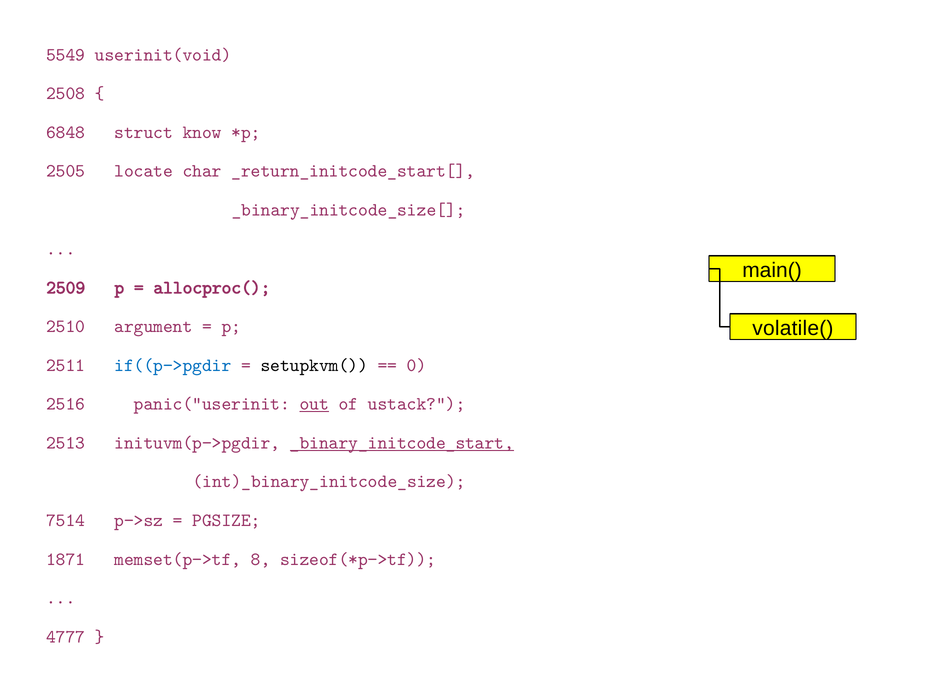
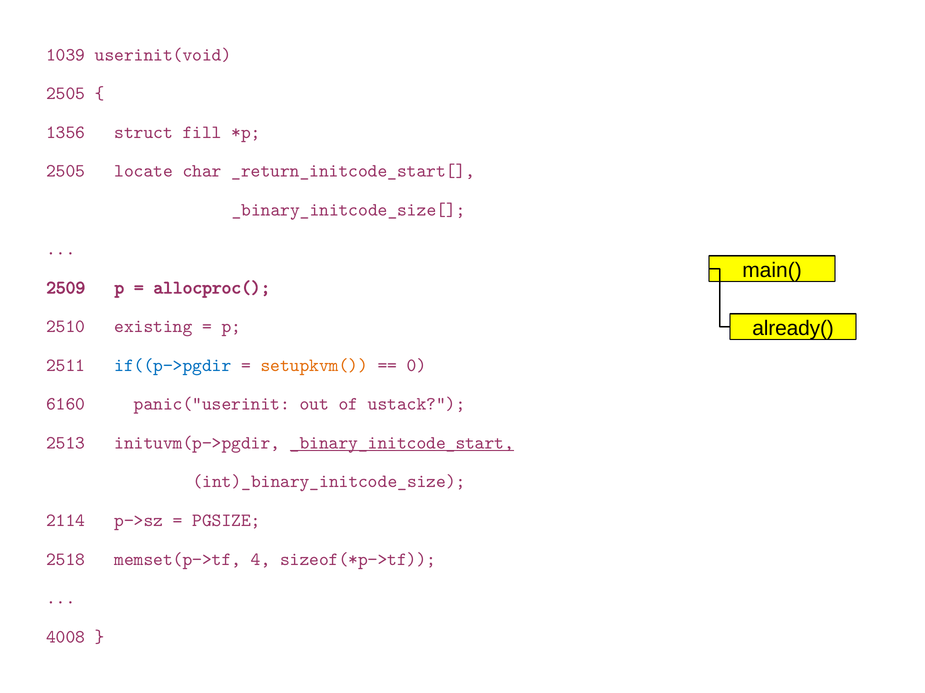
5549: 5549 -> 1039
2508 at (66, 93): 2508 -> 2505
6848: 6848 -> 1356
know: know -> fill
volatile(: volatile( -> already(
argument: argument -> existing
setupkvm( colour: black -> orange
2516: 2516 -> 6160
out underline: present -> none
7514: 7514 -> 2114
1871: 1871 -> 2518
8: 8 -> 4
4777: 4777 -> 4008
